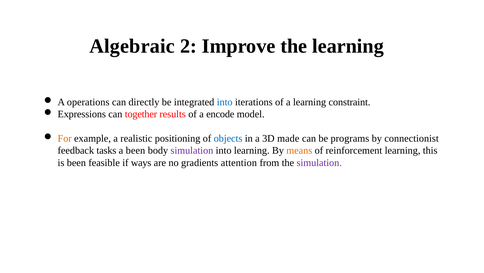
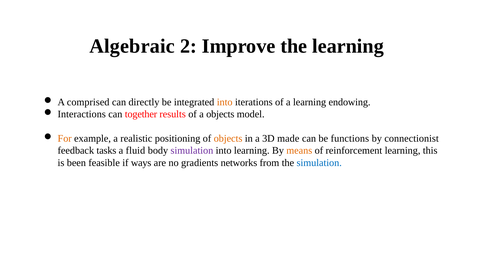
operations: operations -> comprised
into at (225, 102) colour: blue -> orange
constraint: constraint -> endowing
Expressions: Expressions -> Interactions
a encode: encode -> objects
objects at (228, 138) colour: blue -> orange
programs: programs -> functions
a been: been -> fluid
attention: attention -> networks
simulation at (319, 162) colour: purple -> blue
